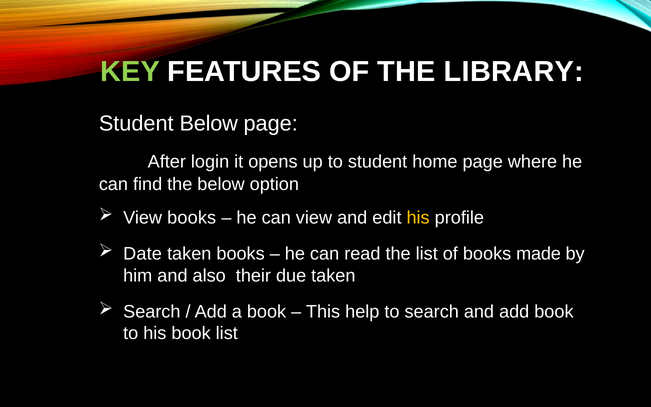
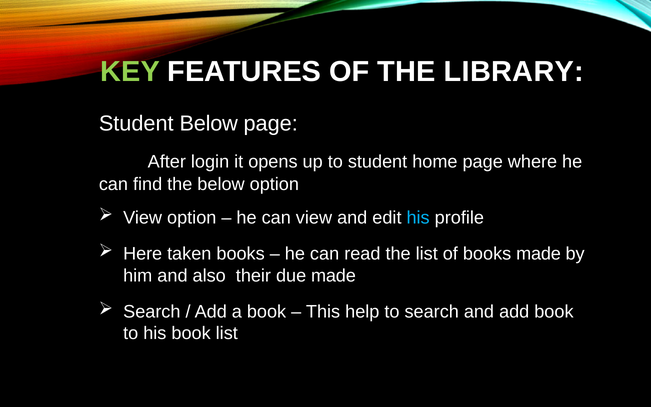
View books: books -> option
his at (418, 218) colour: yellow -> light blue
Date: Date -> Here
due taken: taken -> made
